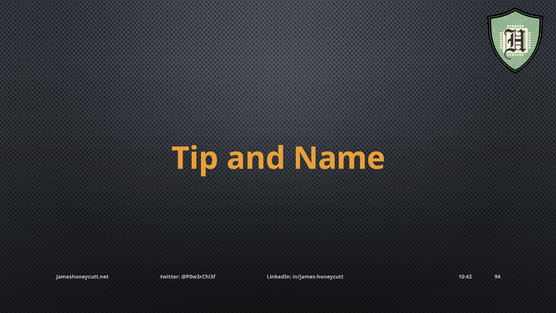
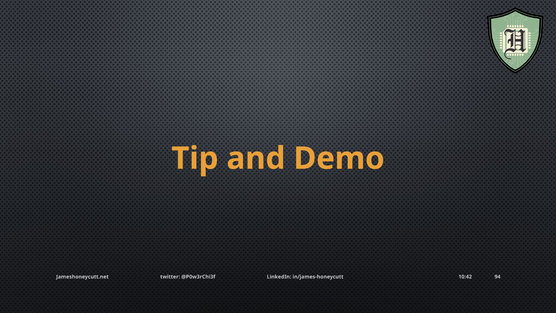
Name: Name -> Demo
